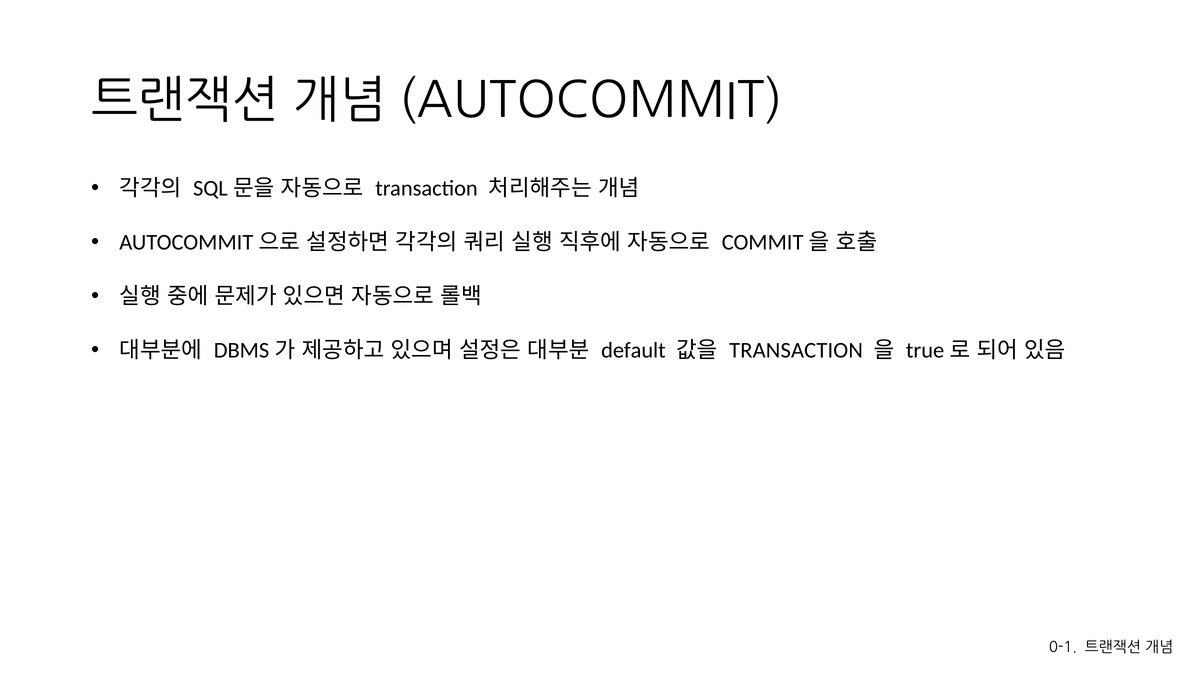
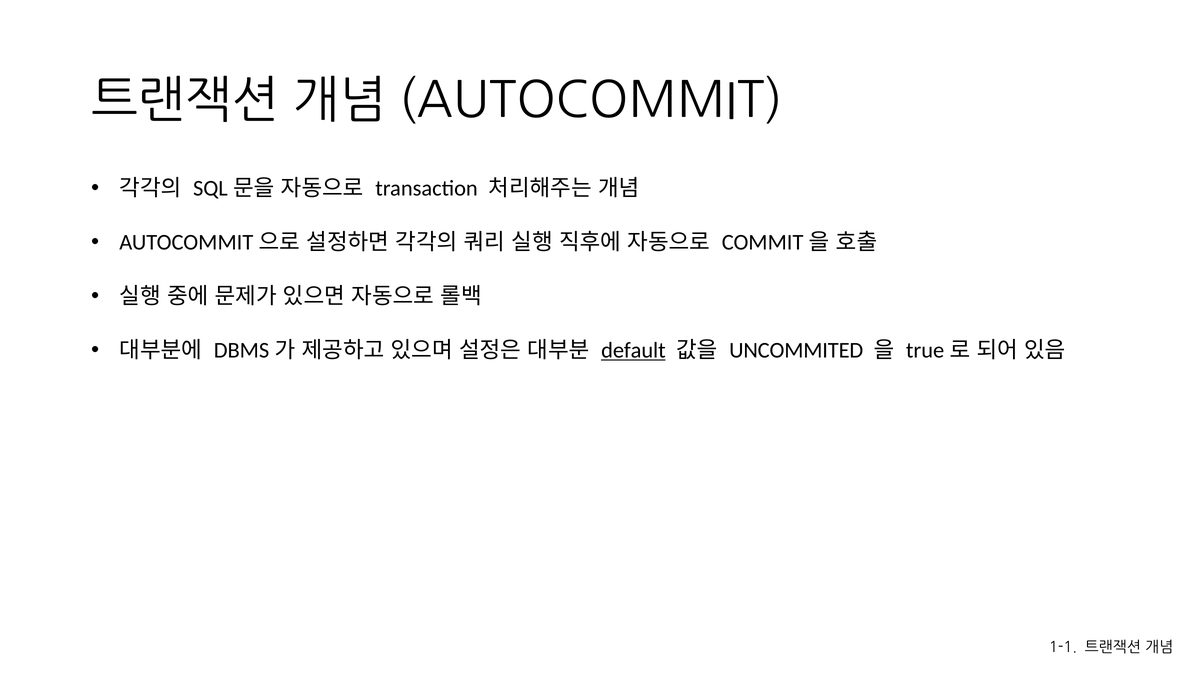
default underline: none -> present
TRANSACTION at (796, 351): TRANSACTION -> UNCOMMITED
0-1: 0-1 -> 1-1
